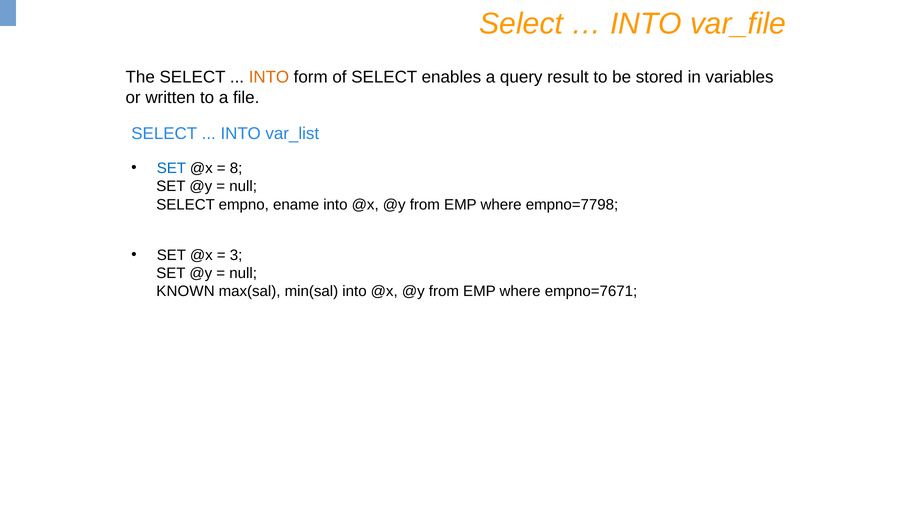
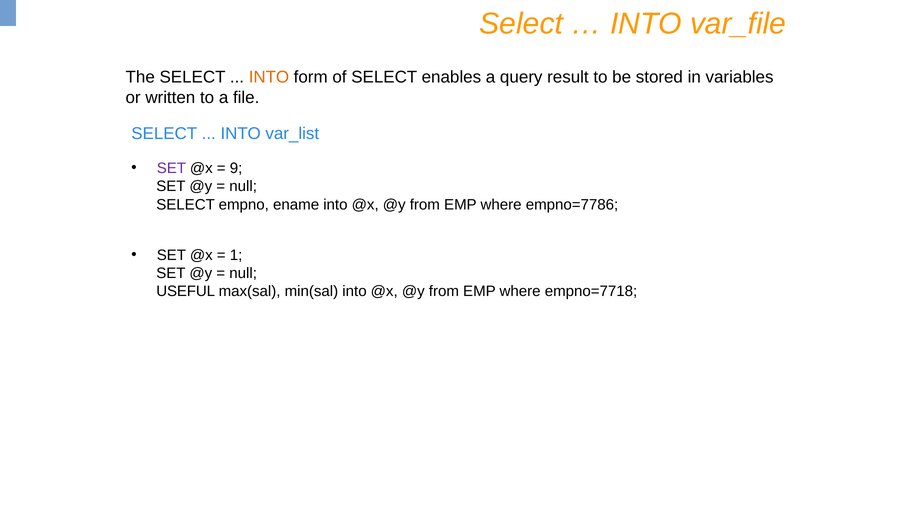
SET at (171, 168) colour: blue -> purple
8: 8 -> 9
empno=7798: empno=7798 -> empno=7786
3: 3 -> 1
KNOWN: KNOWN -> USEFUL
empno=7671: empno=7671 -> empno=7718
